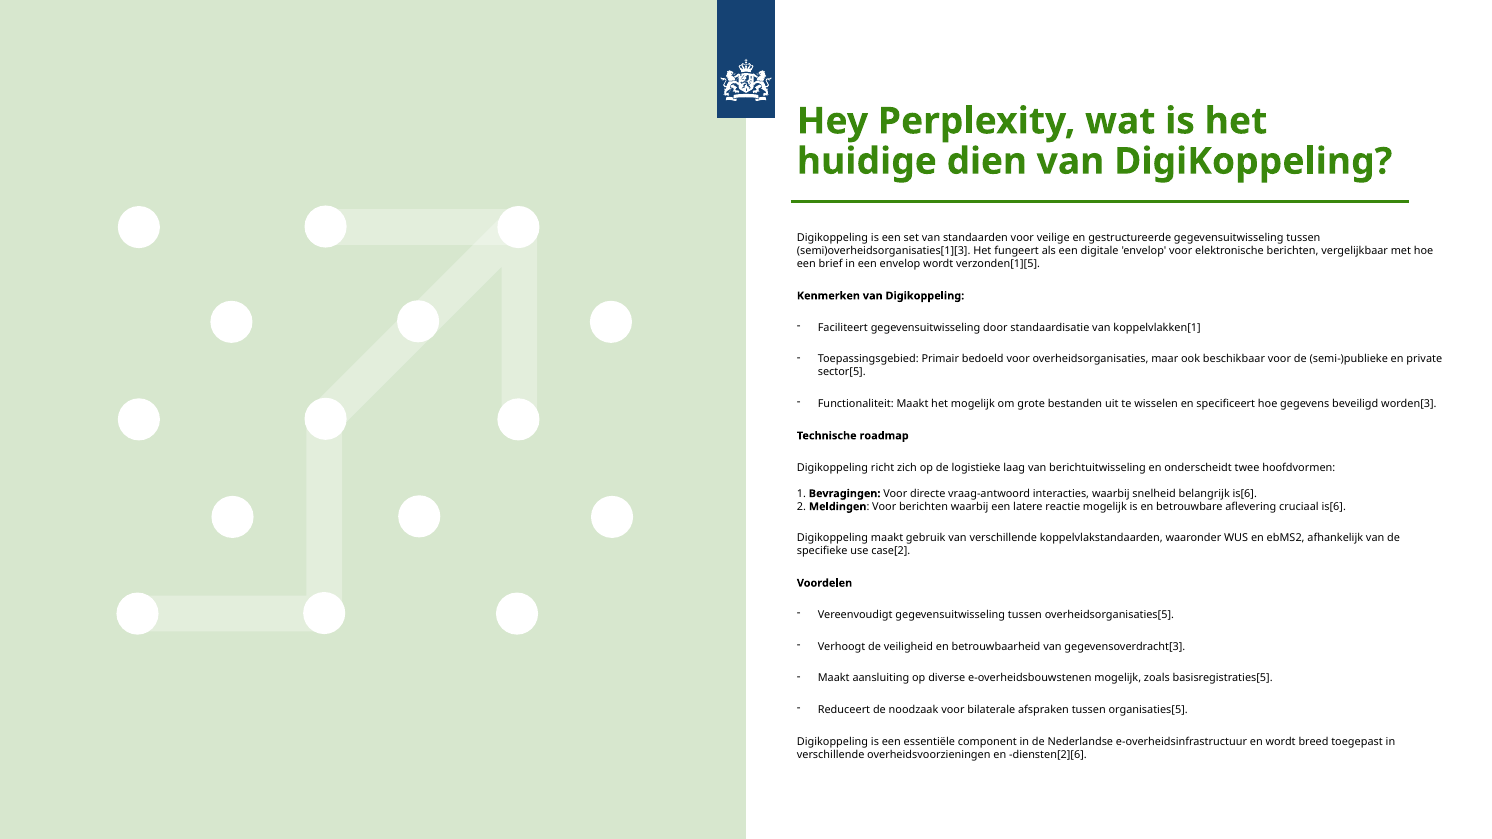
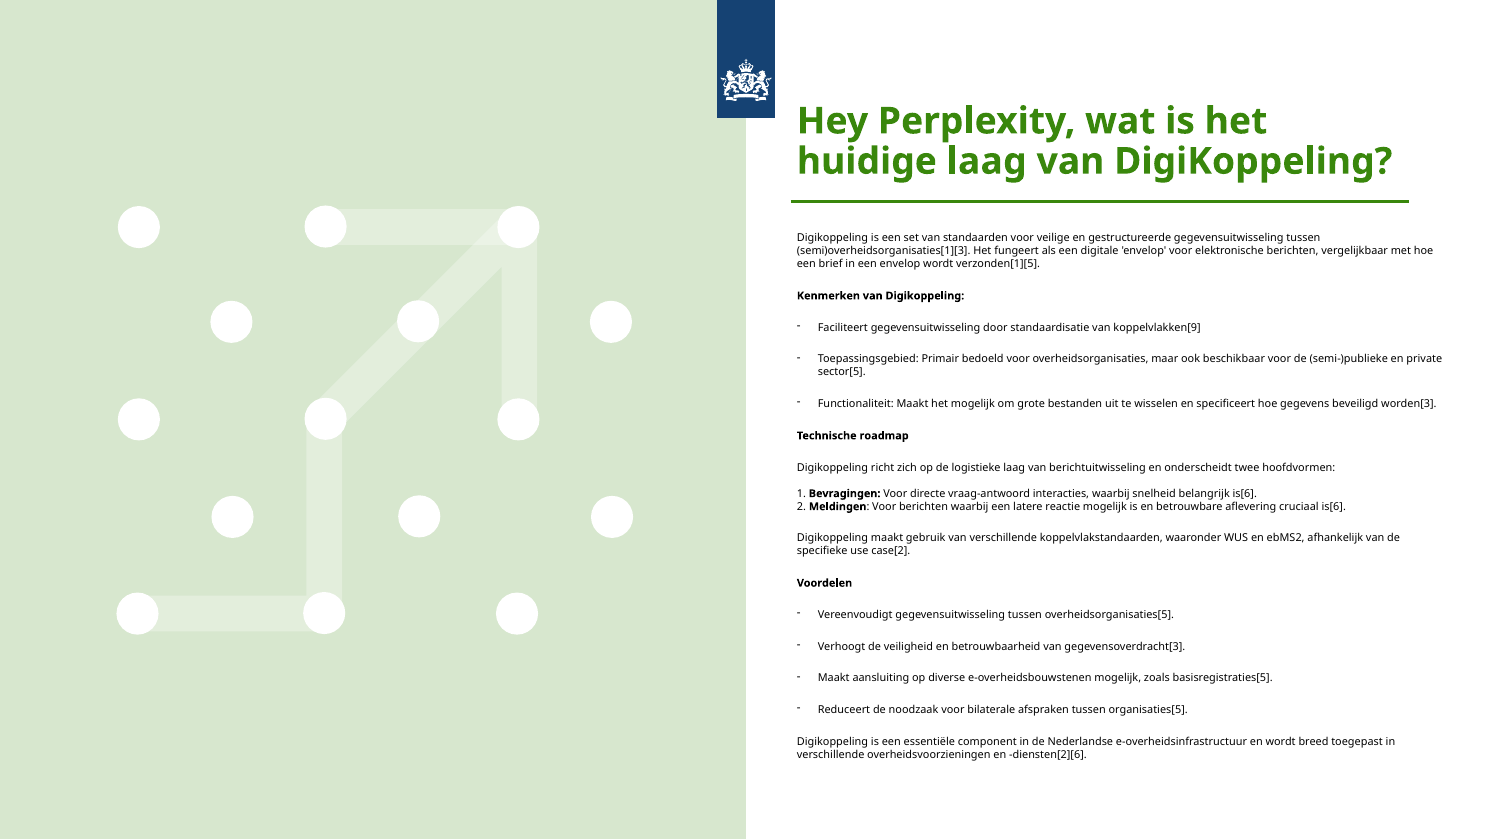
huidige dien: dien -> laag
koppelvlakken[1: koppelvlakken[1 -> koppelvlakken[9
